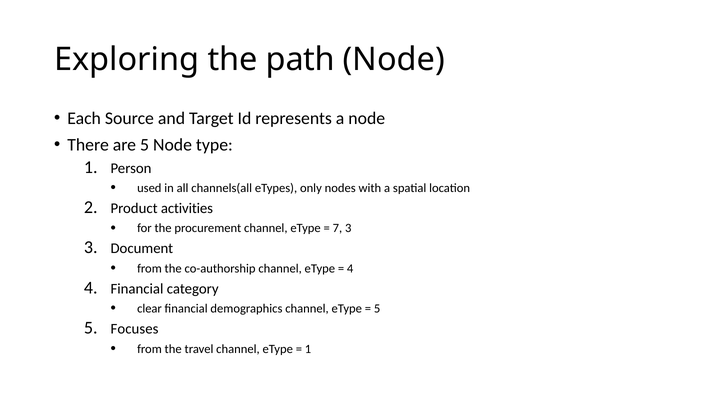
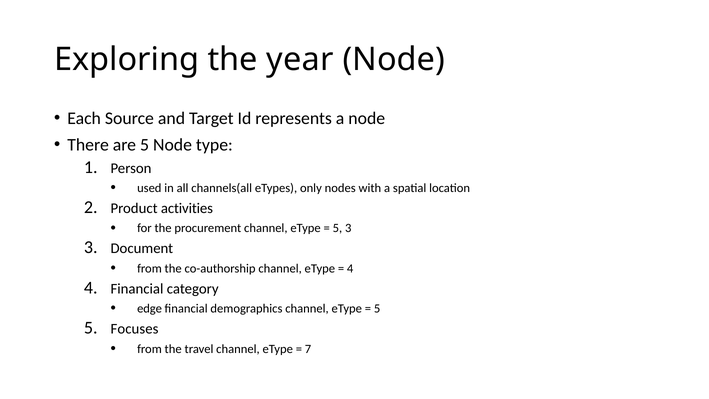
path: path -> year
7 at (337, 228): 7 -> 5
clear: clear -> edge
1 at (308, 349): 1 -> 7
